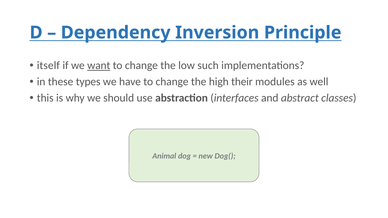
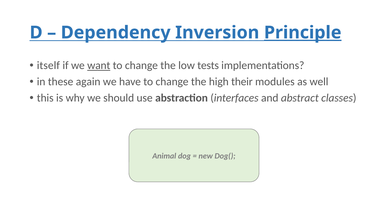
Principle underline: none -> present
such: such -> tests
types: types -> again
